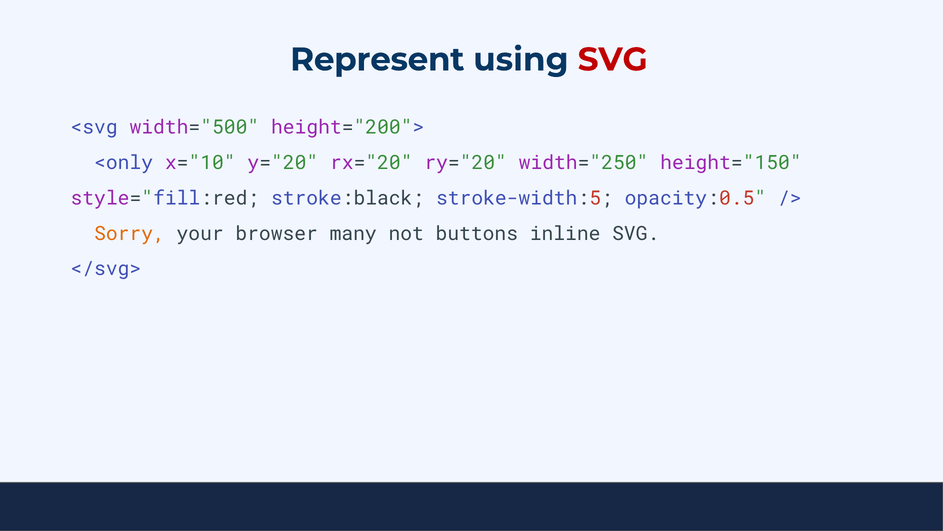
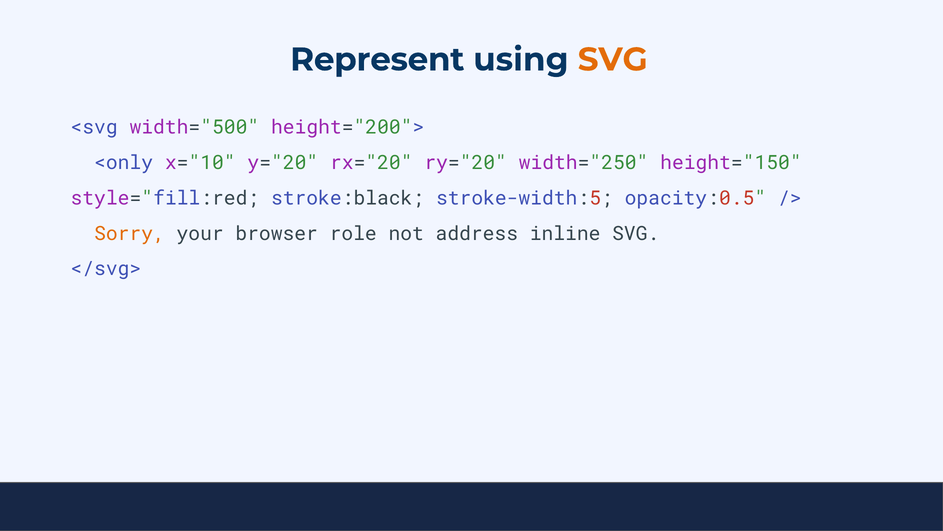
SVG at (613, 60) colour: red -> orange
many: many -> role
buttons: buttons -> address
